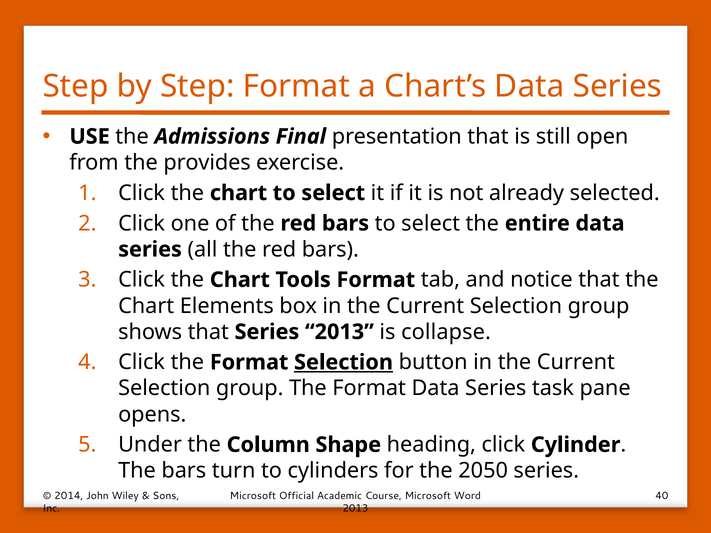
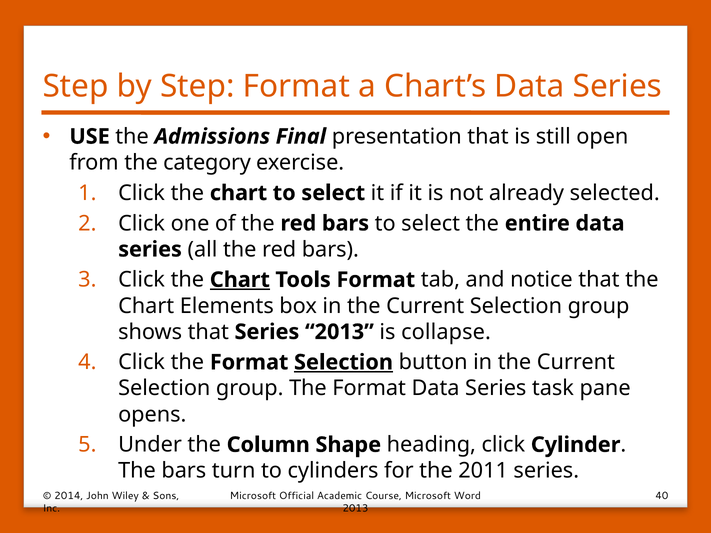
provides: provides -> category
Chart at (240, 280) underline: none -> present
2050: 2050 -> 2011
